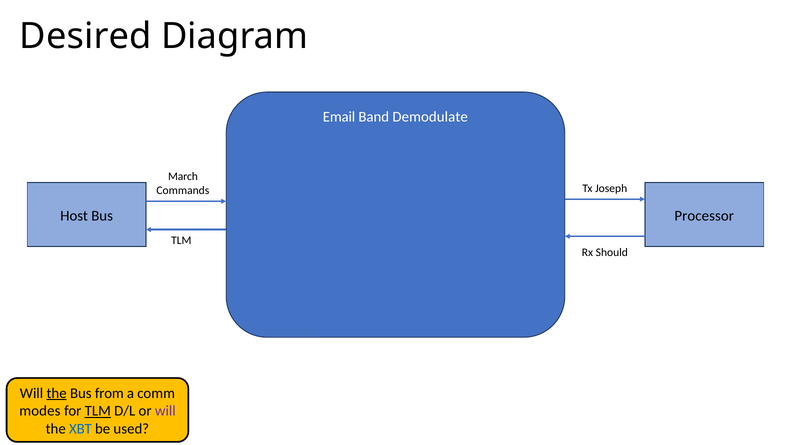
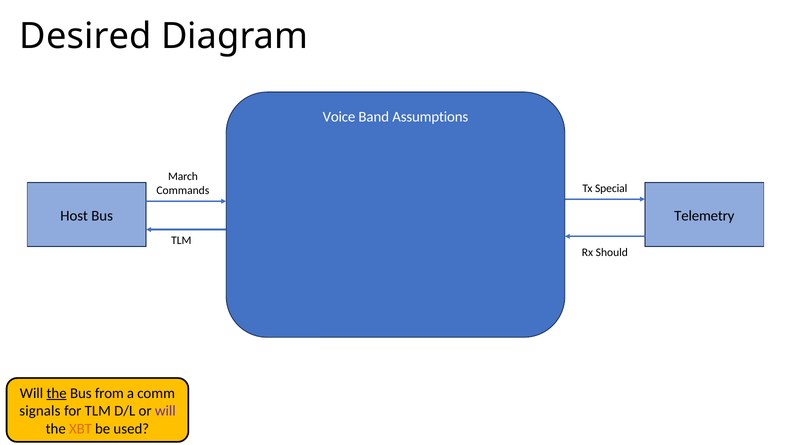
Email: Email -> Voice
Demodulate: Demodulate -> Assumptions
Joseph: Joseph -> Special
Processor: Processor -> Telemetry
modes: modes -> signals
TLM at (98, 411) underline: present -> none
XBT colour: blue -> orange
